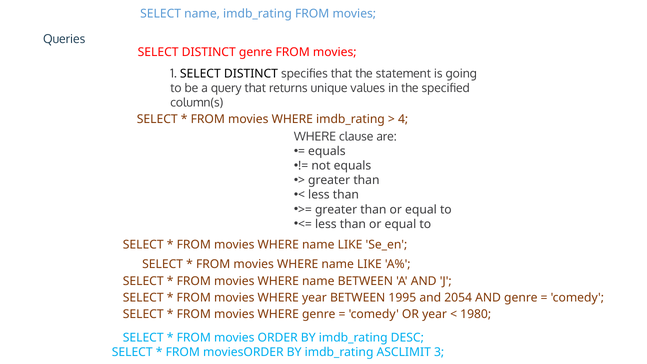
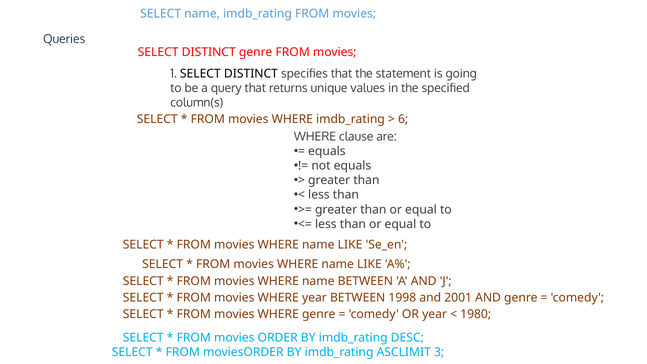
4: 4 -> 6
1995: 1995 -> 1998
2054: 2054 -> 2001
